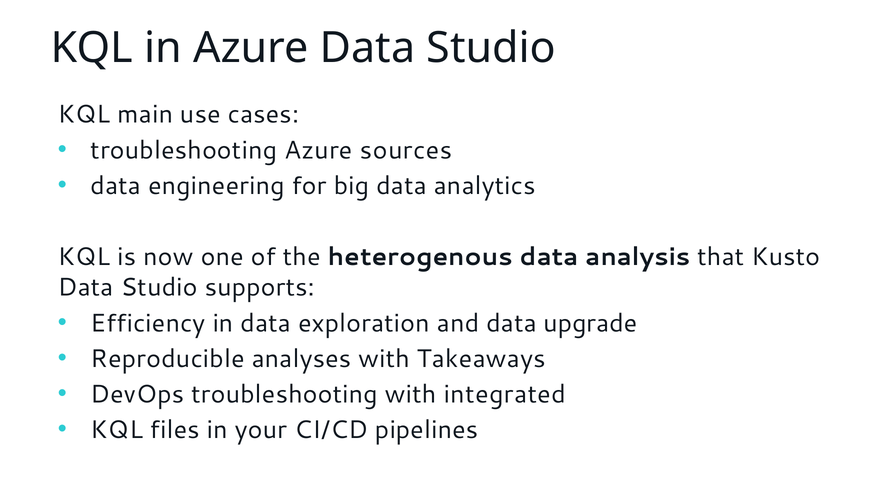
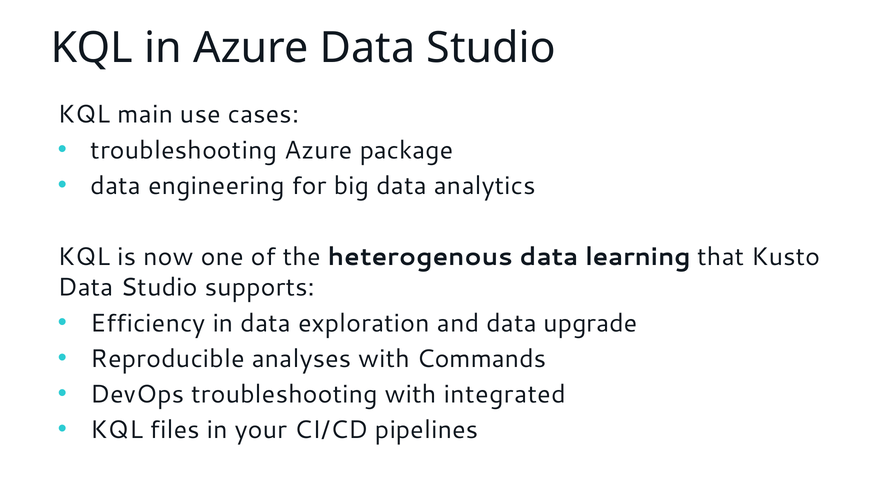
sources: sources -> package
analysis: analysis -> learning
Takeaways: Takeaways -> Commands
